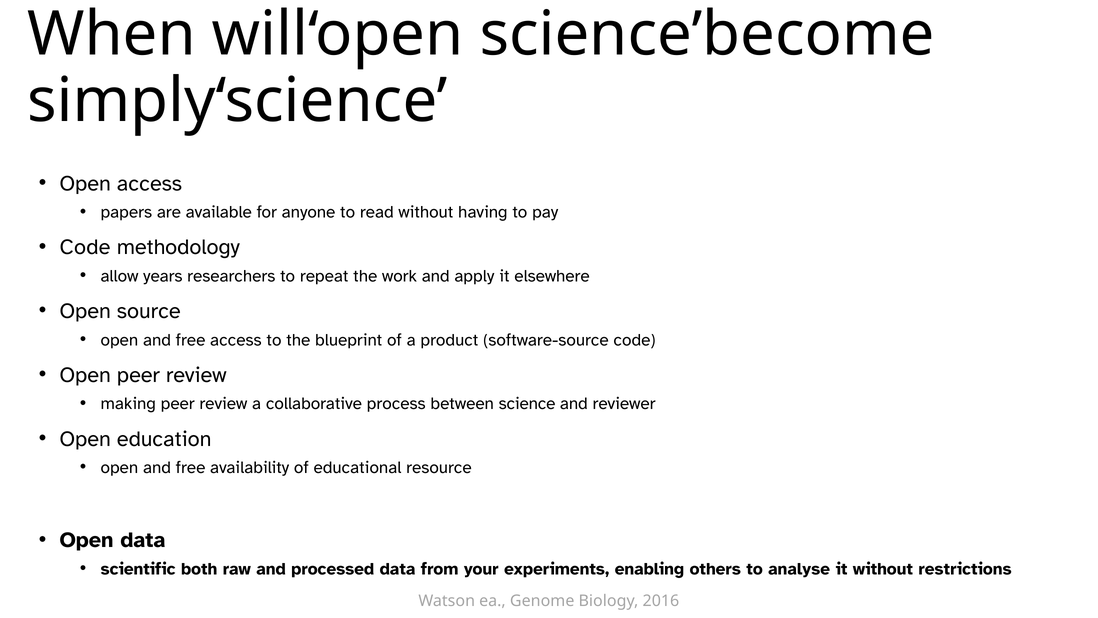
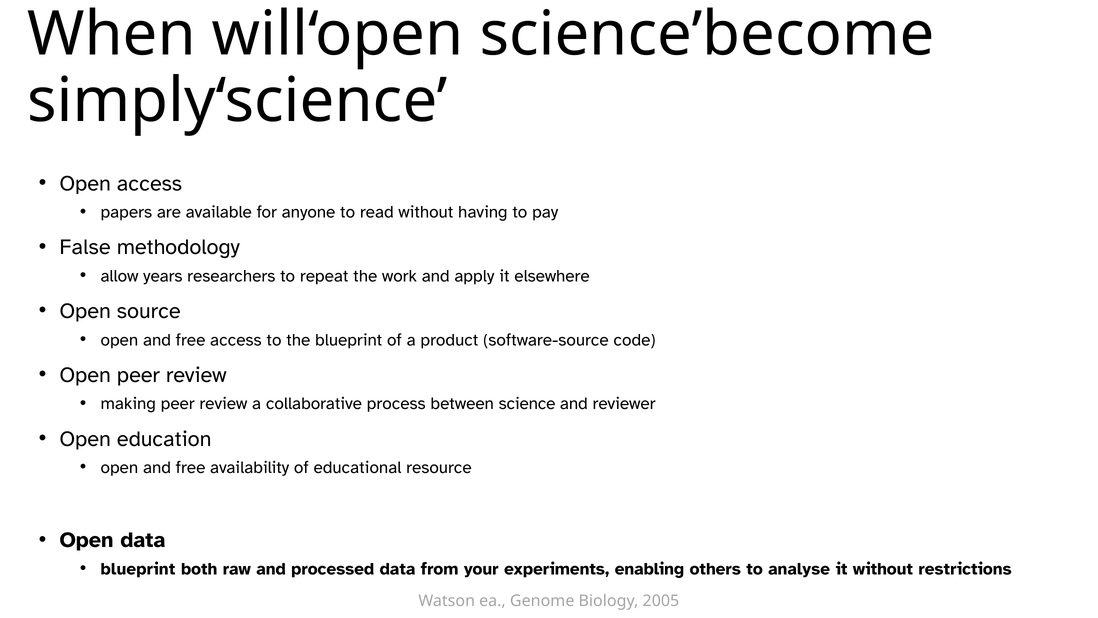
Code at (85, 247): Code -> False
scientific at (138, 569): scientific -> blueprint
2016: 2016 -> 2005
